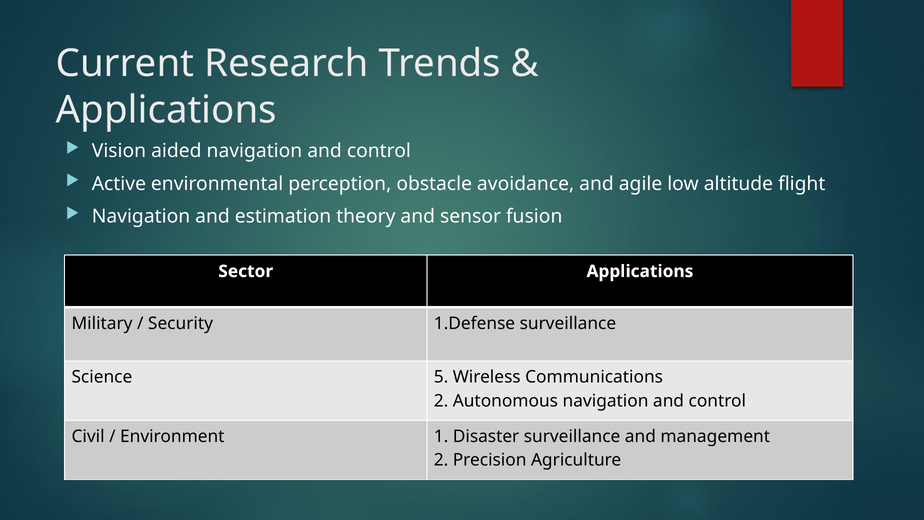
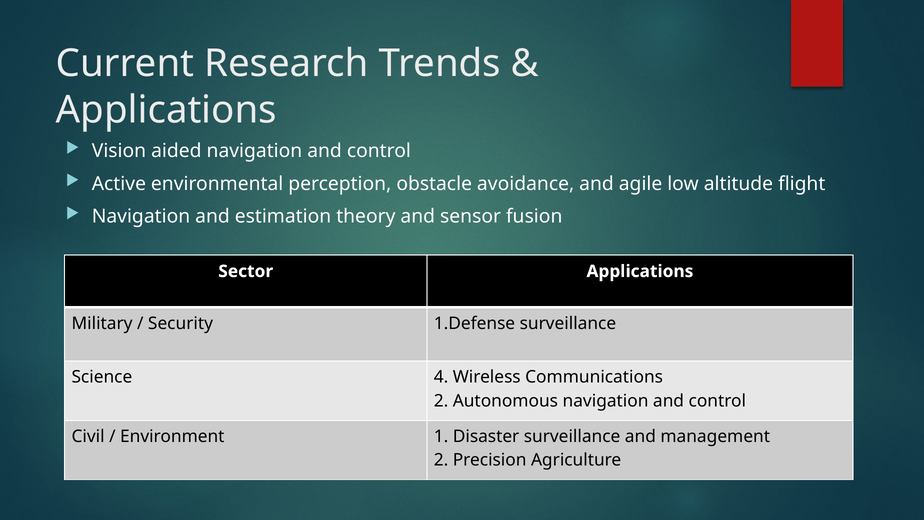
5: 5 -> 4
